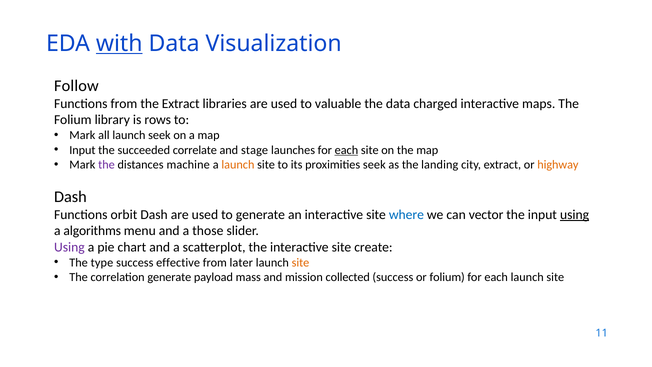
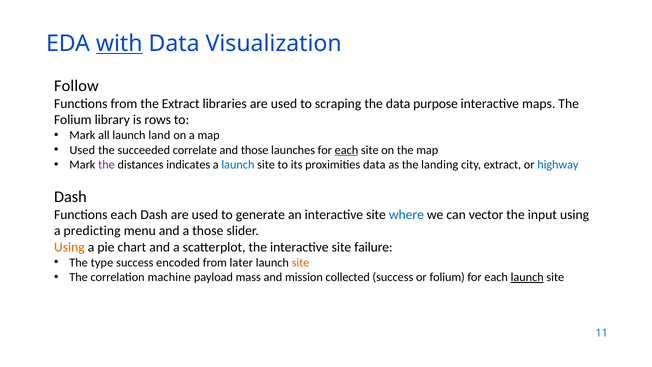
valuable: valuable -> scraping
charged: charged -> purpose
launch seek: seek -> land
Input at (82, 150): Input -> Used
and stage: stage -> those
machine: machine -> indicates
launch at (238, 165) colour: orange -> blue
proximities seek: seek -> data
highway colour: orange -> blue
Functions orbit: orbit -> each
using at (575, 214) underline: present -> none
algorithms: algorithms -> predicting
Using at (69, 247) colour: purple -> orange
create: create -> failure
effective: effective -> encoded
correlation generate: generate -> machine
launch at (527, 277) underline: none -> present
